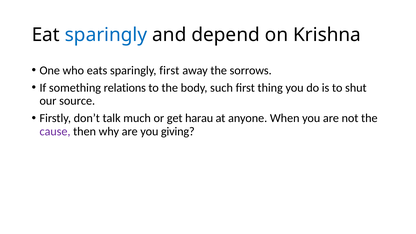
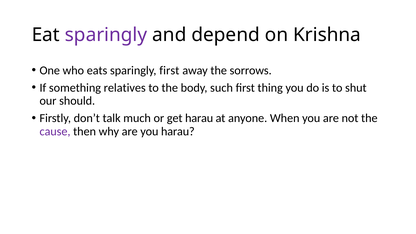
sparingly at (106, 35) colour: blue -> purple
relations: relations -> relatives
source: source -> should
you giving: giving -> harau
